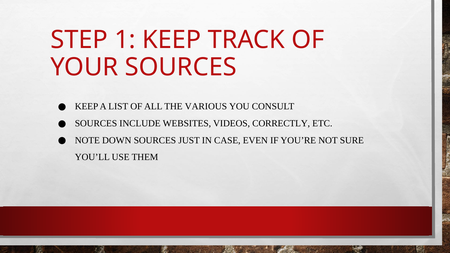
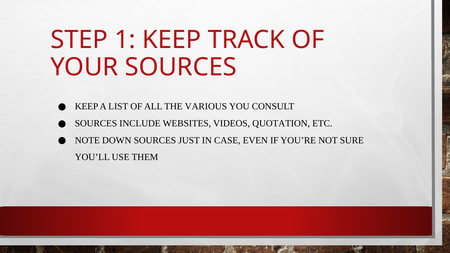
CORRECTLY: CORRECTLY -> QUOTATION
